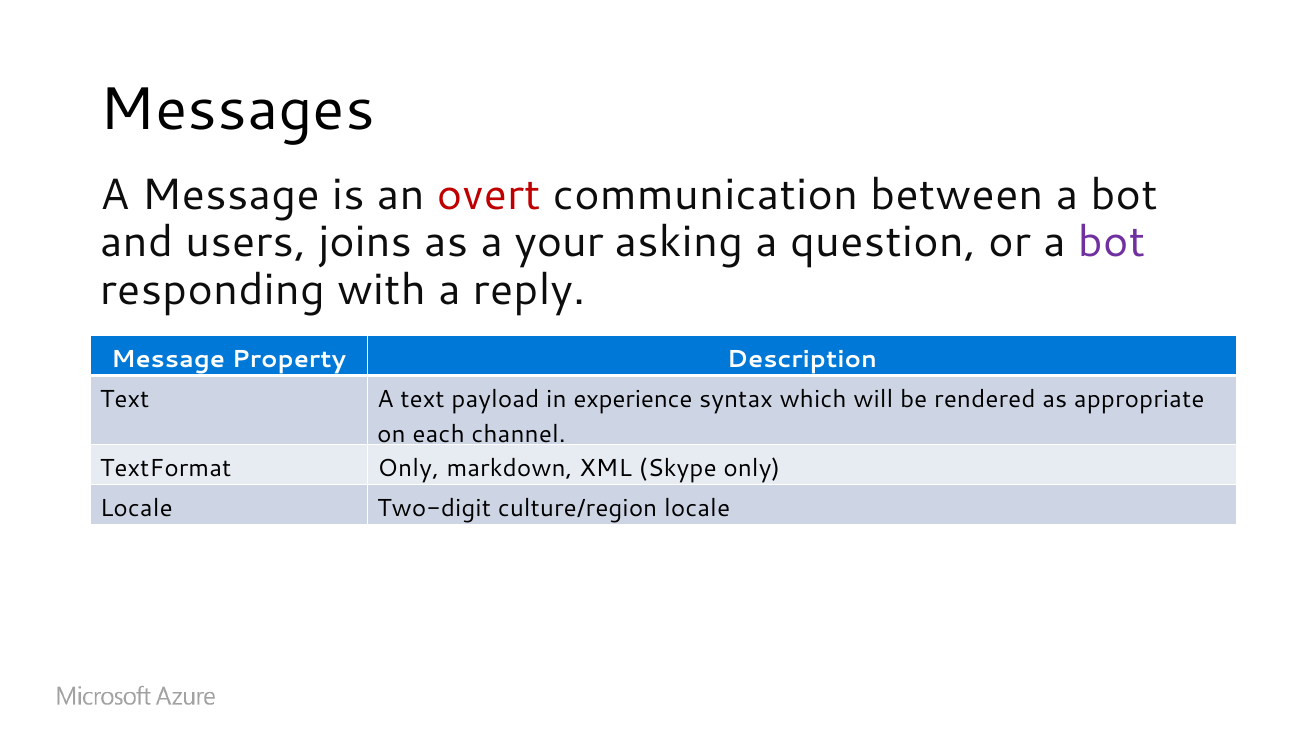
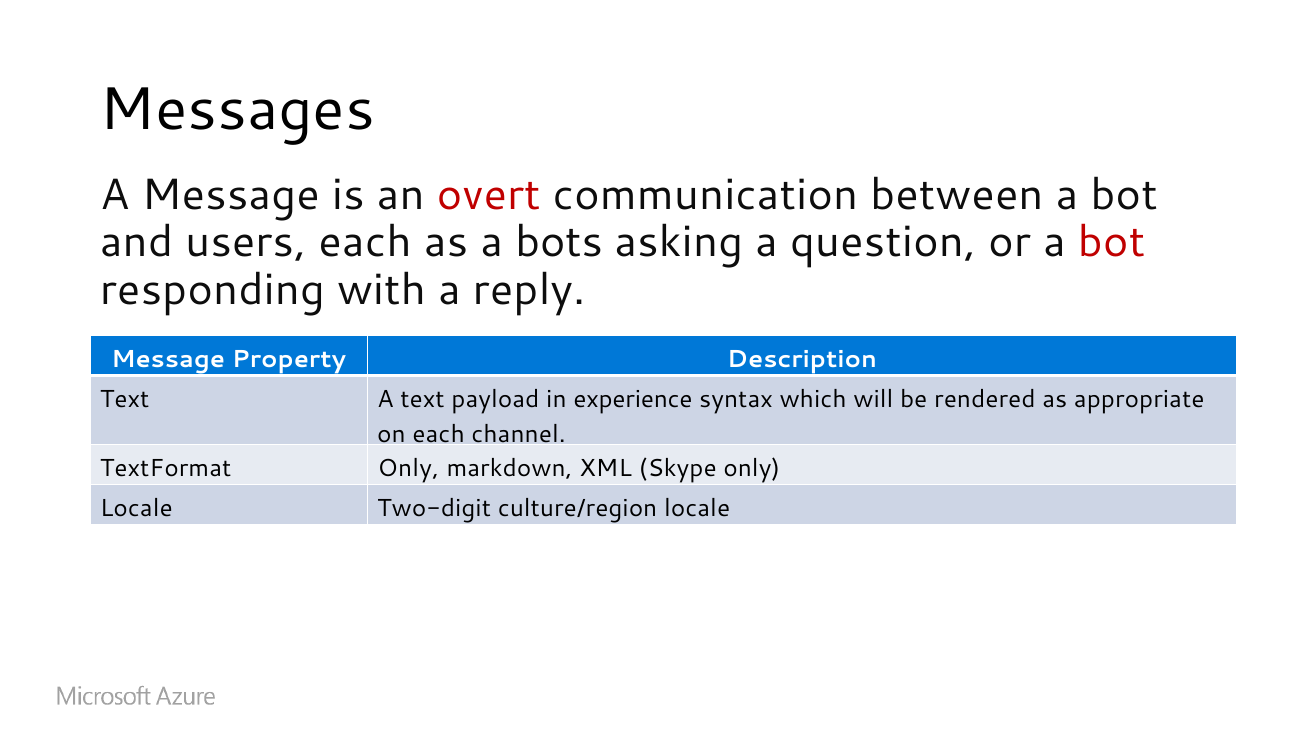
users joins: joins -> each
your: your -> bots
bot at (1112, 243) colour: purple -> red
